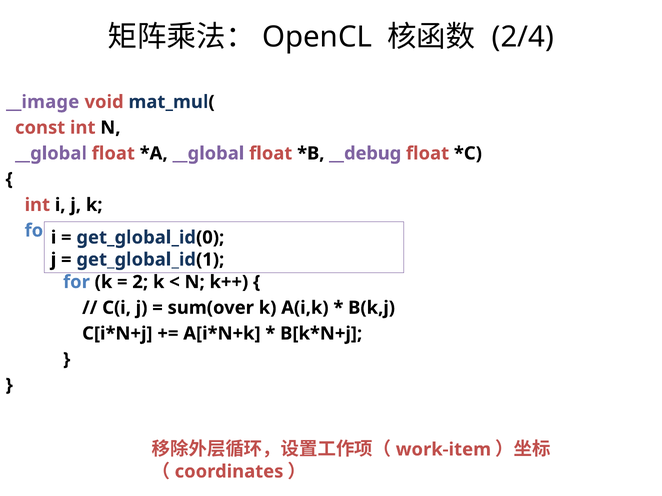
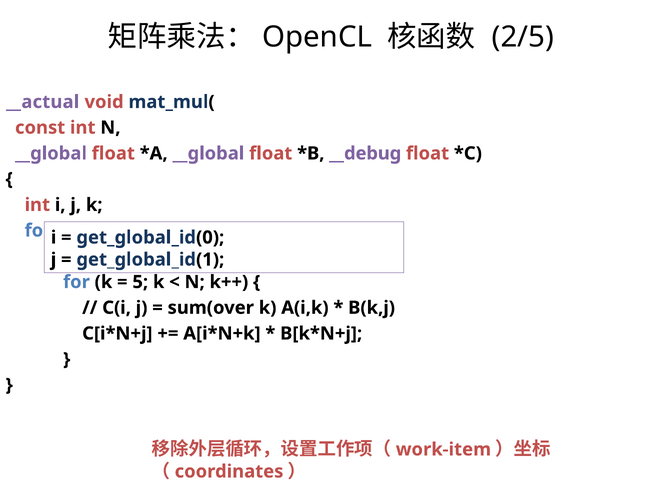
2/4: 2/4 -> 2/5
__image: __image -> __actual
2: 2 -> 5
